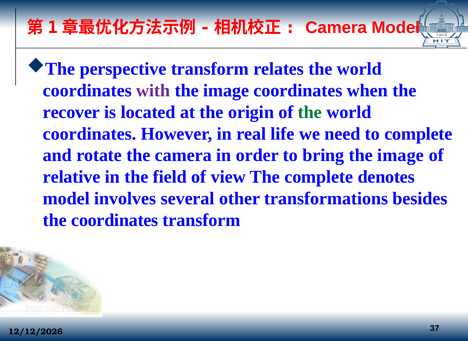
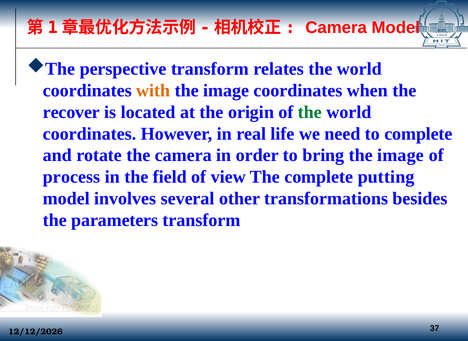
with colour: purple -> orange
relative: relative -> process
denotes: denotes -> putting
the coordinates: coordinates -> parameters
